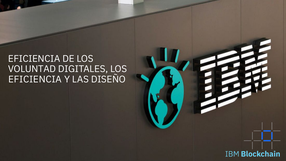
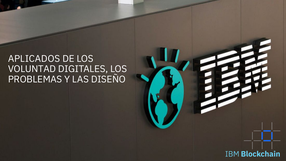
EFICIENCIA at (34, 59): EFICIENCIA -> APLICADOS
EFICIENCIA at (35, 79): EFICIENCIA -> PROBLEMAS
